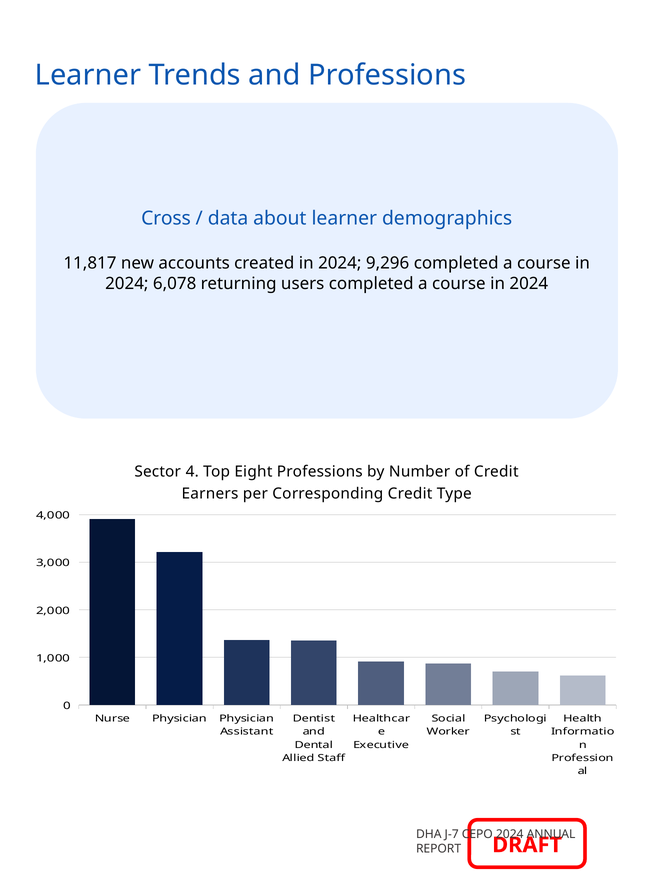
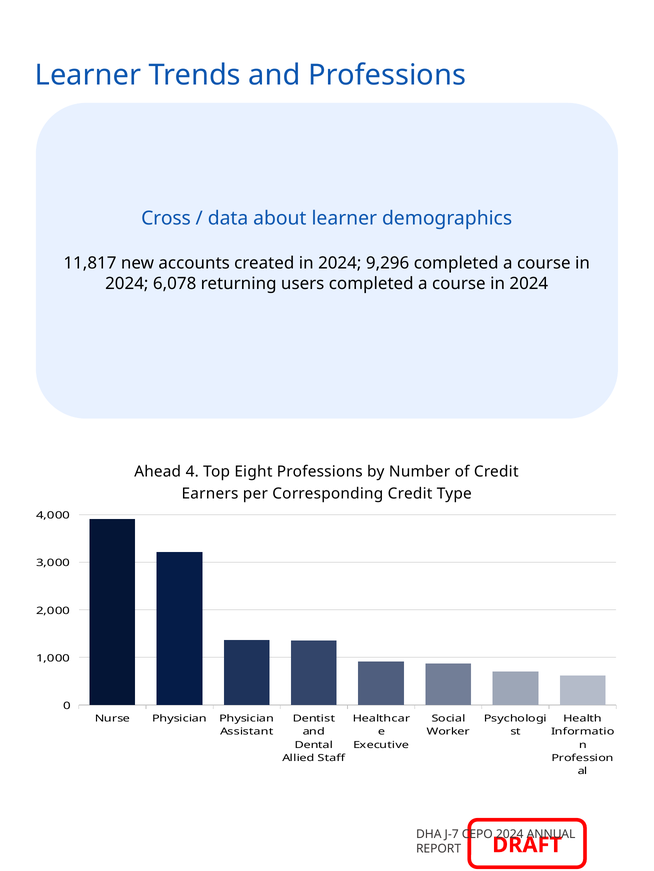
Sector: Sector -> Ahead
